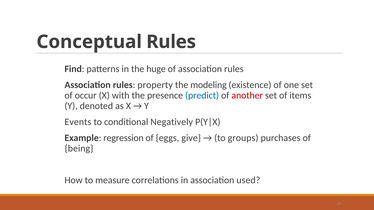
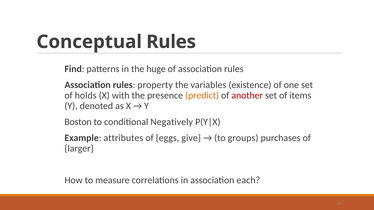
modeling: modeling -> variables
occur: occur -> holds
predict colour: blue -> orange
Events: Events -> Boston
regression: regression -> attributes
being: being -> larger
used: used -> each
